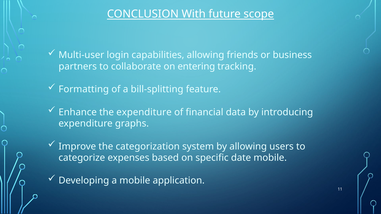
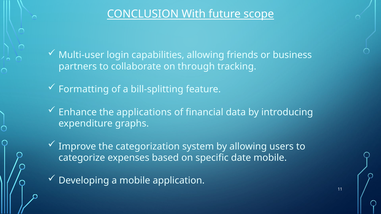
entering: entering -> through
the expenditure: expenditure -> applications
